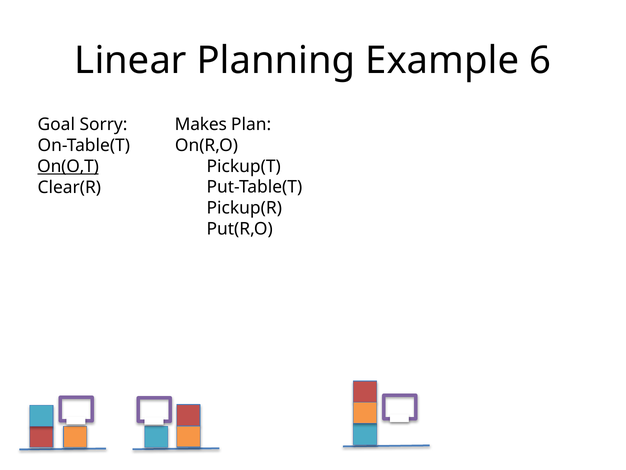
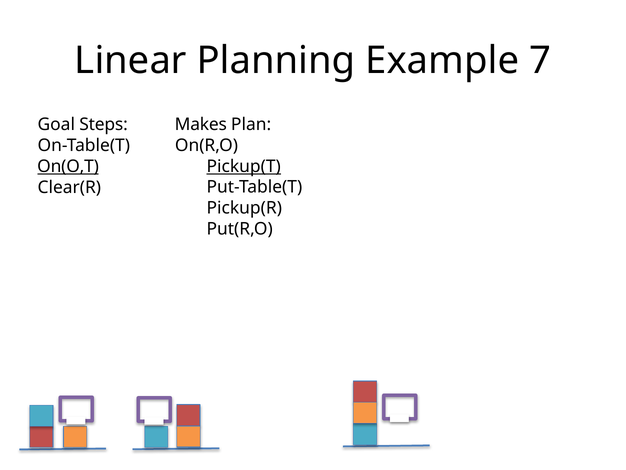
6: 6 -> 7
Sorry: Sorry -> Steps
Pickup(T underline: none -> present
